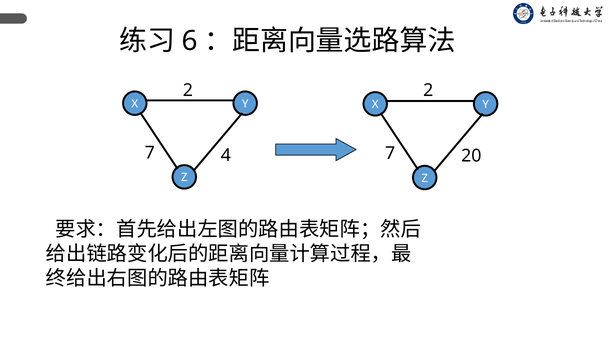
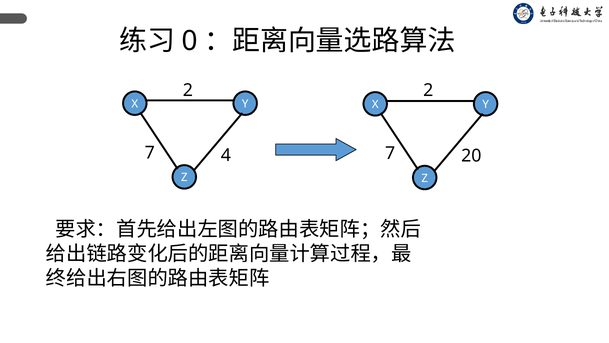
6: 6 -> 0
